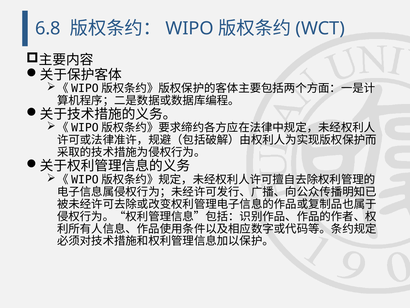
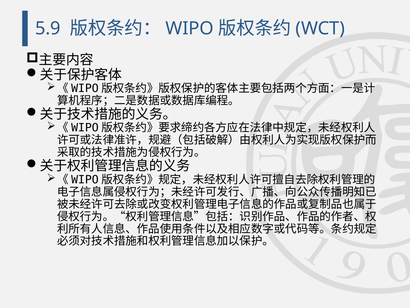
6.8: 6.8 -> 5.9
